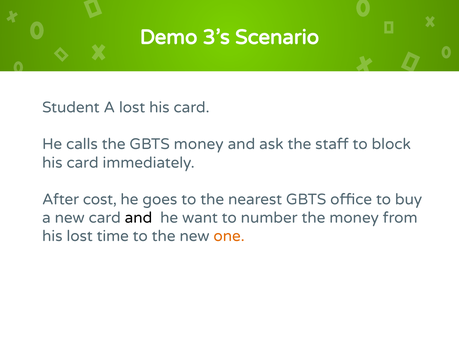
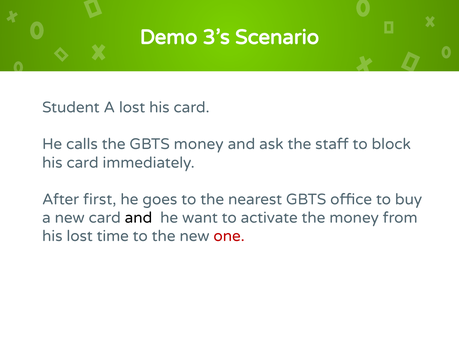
cost: cost -> first
number: number -> activate
one colour: orange -> red
